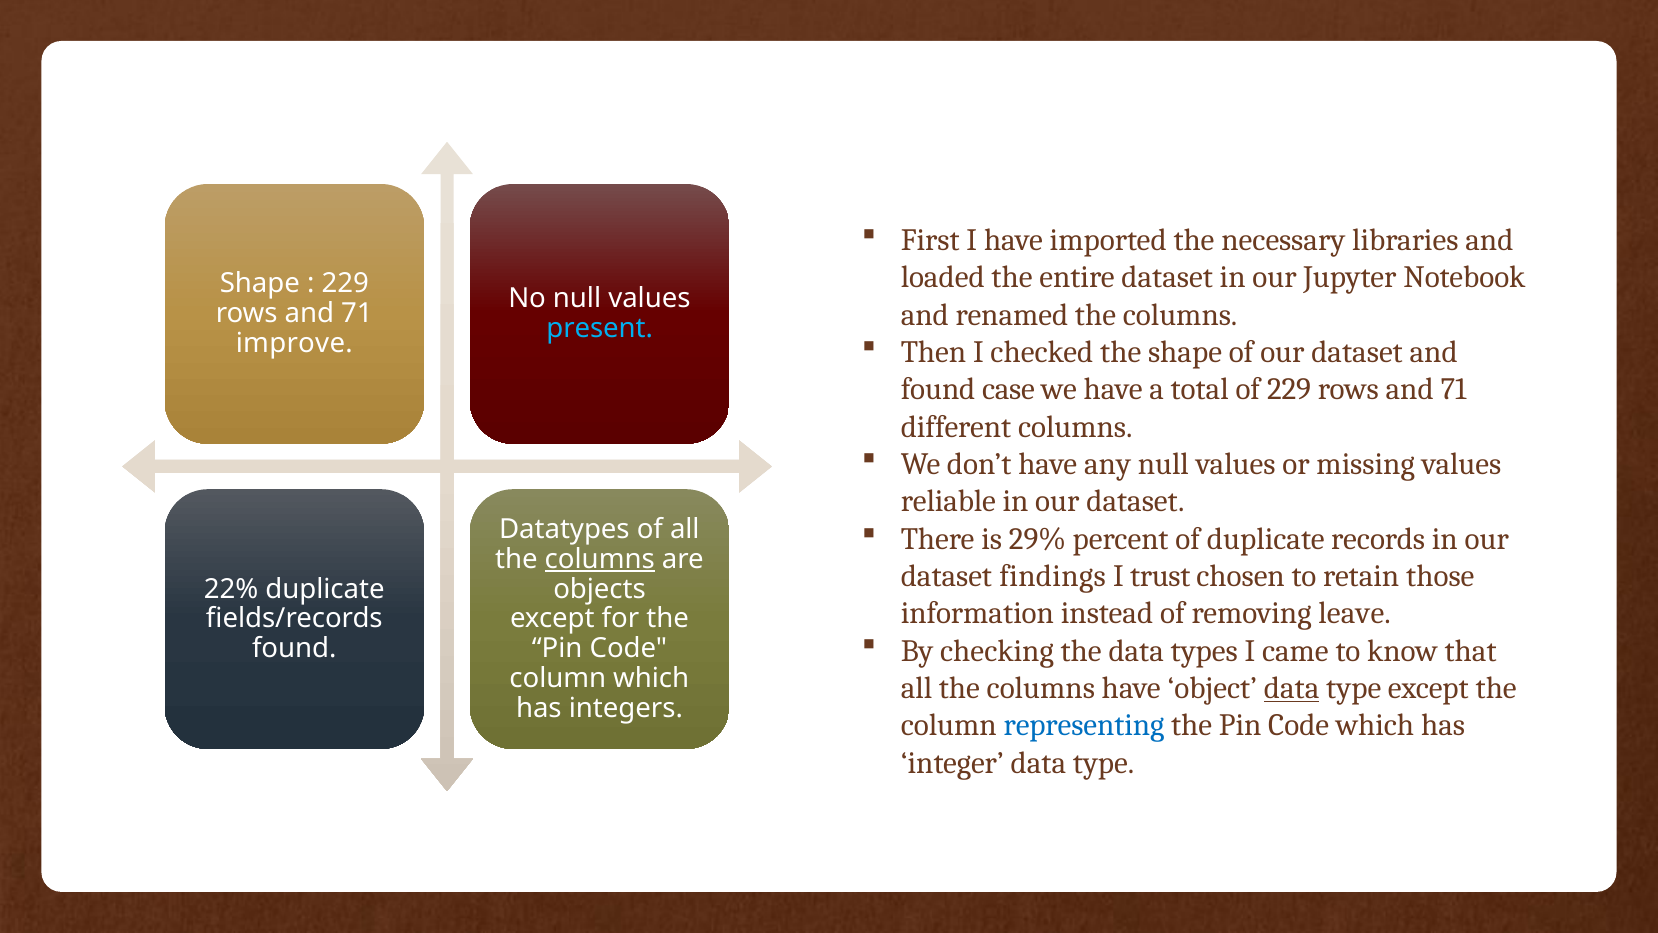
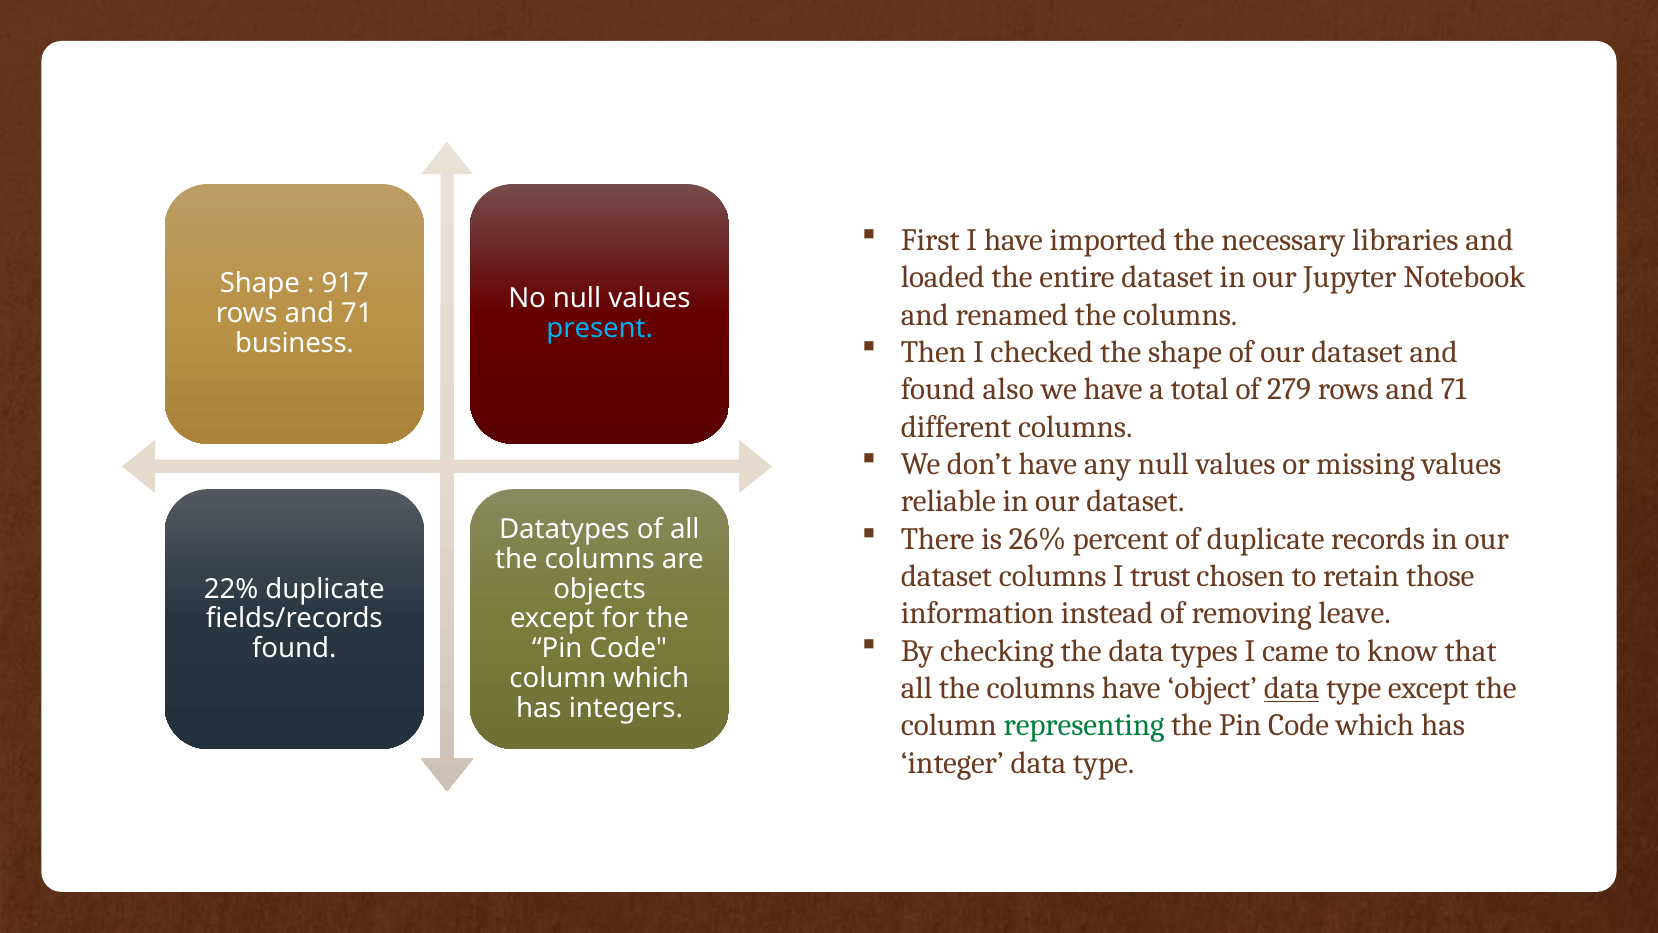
229 at (345, 284): 229 -> 917
improve: improve -> business
case: case -> also
of 229: 229 -> 279
29%: 29% -> 26%
columns at (600, 559) underline: present -> none
dataset findings: findings -> columns
representing colour: blue -> green
